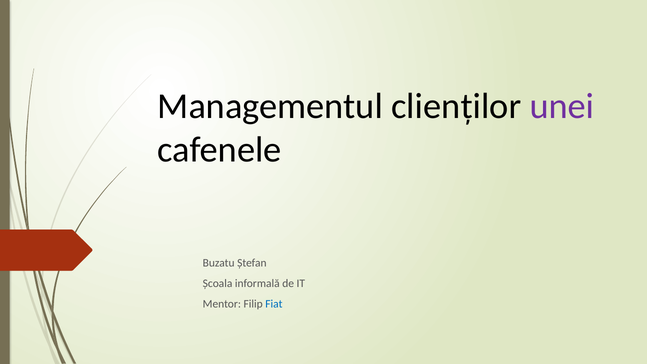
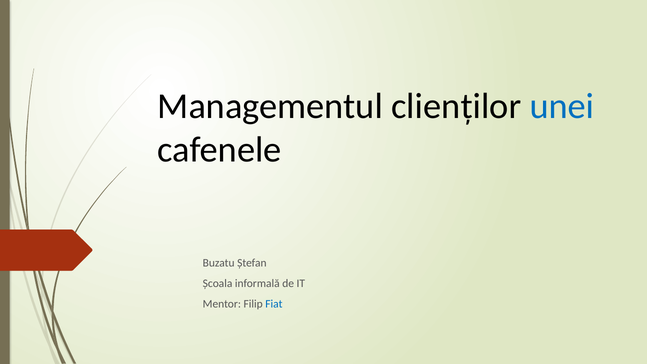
unei colour: purple -> blue
